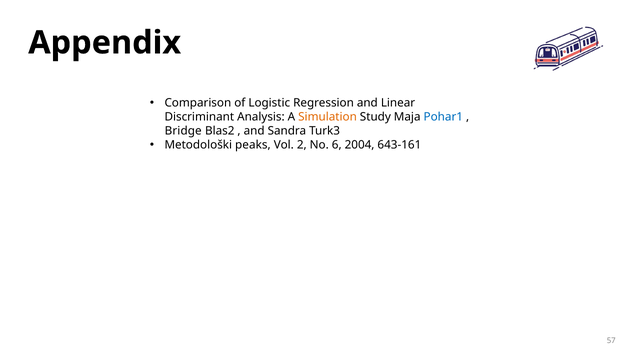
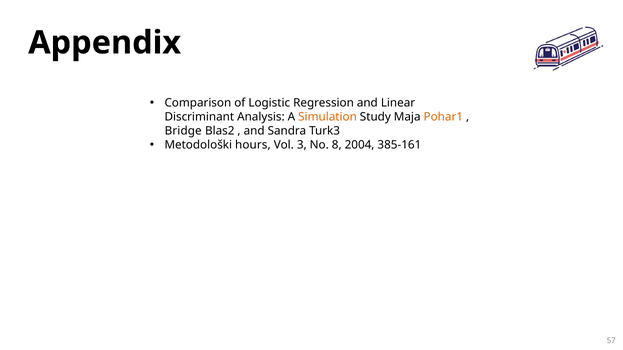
Pohar1 colour: blue -> orange
peaks: peaks -> hours
2: 2 -> 3
6: 6 -> 8
643-161: 643-161 -> 385-161
